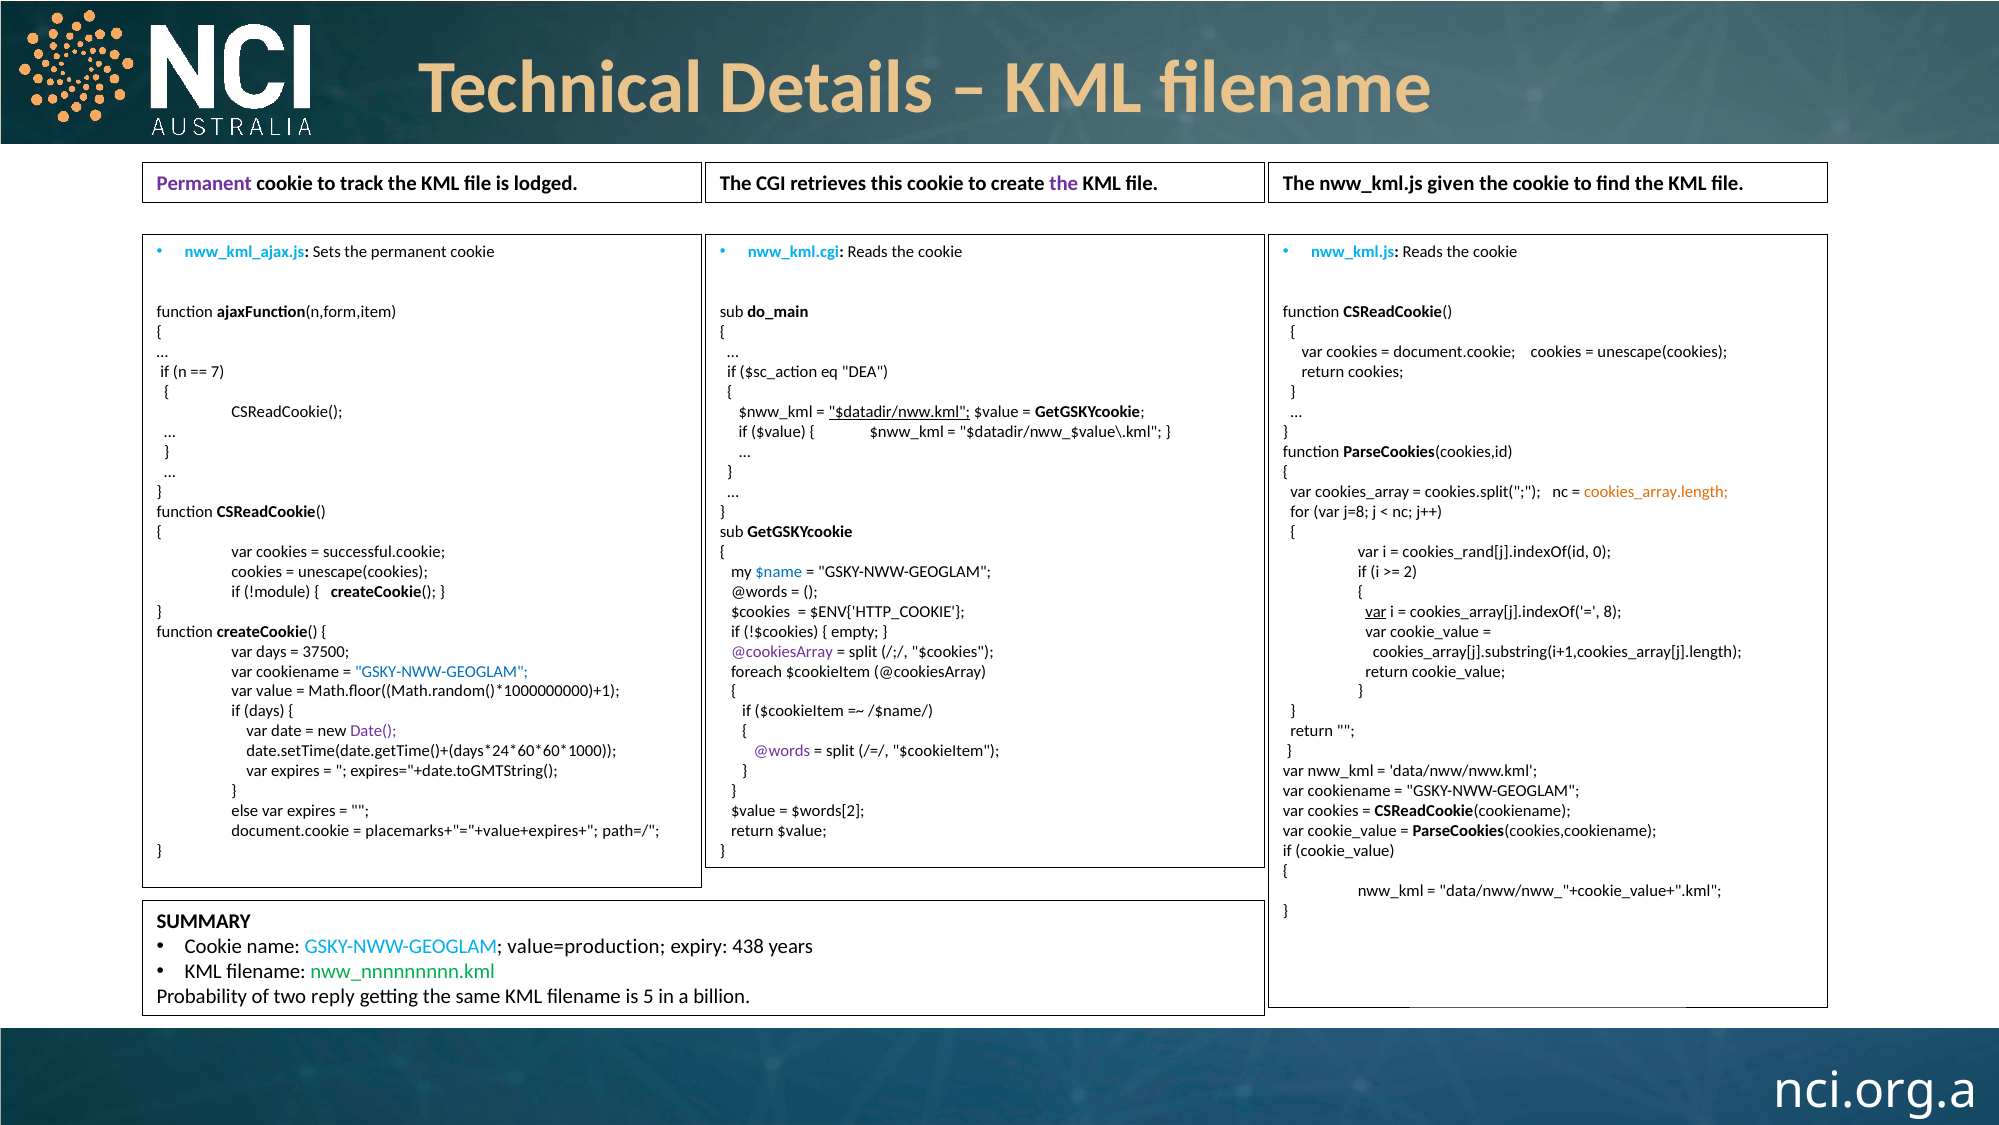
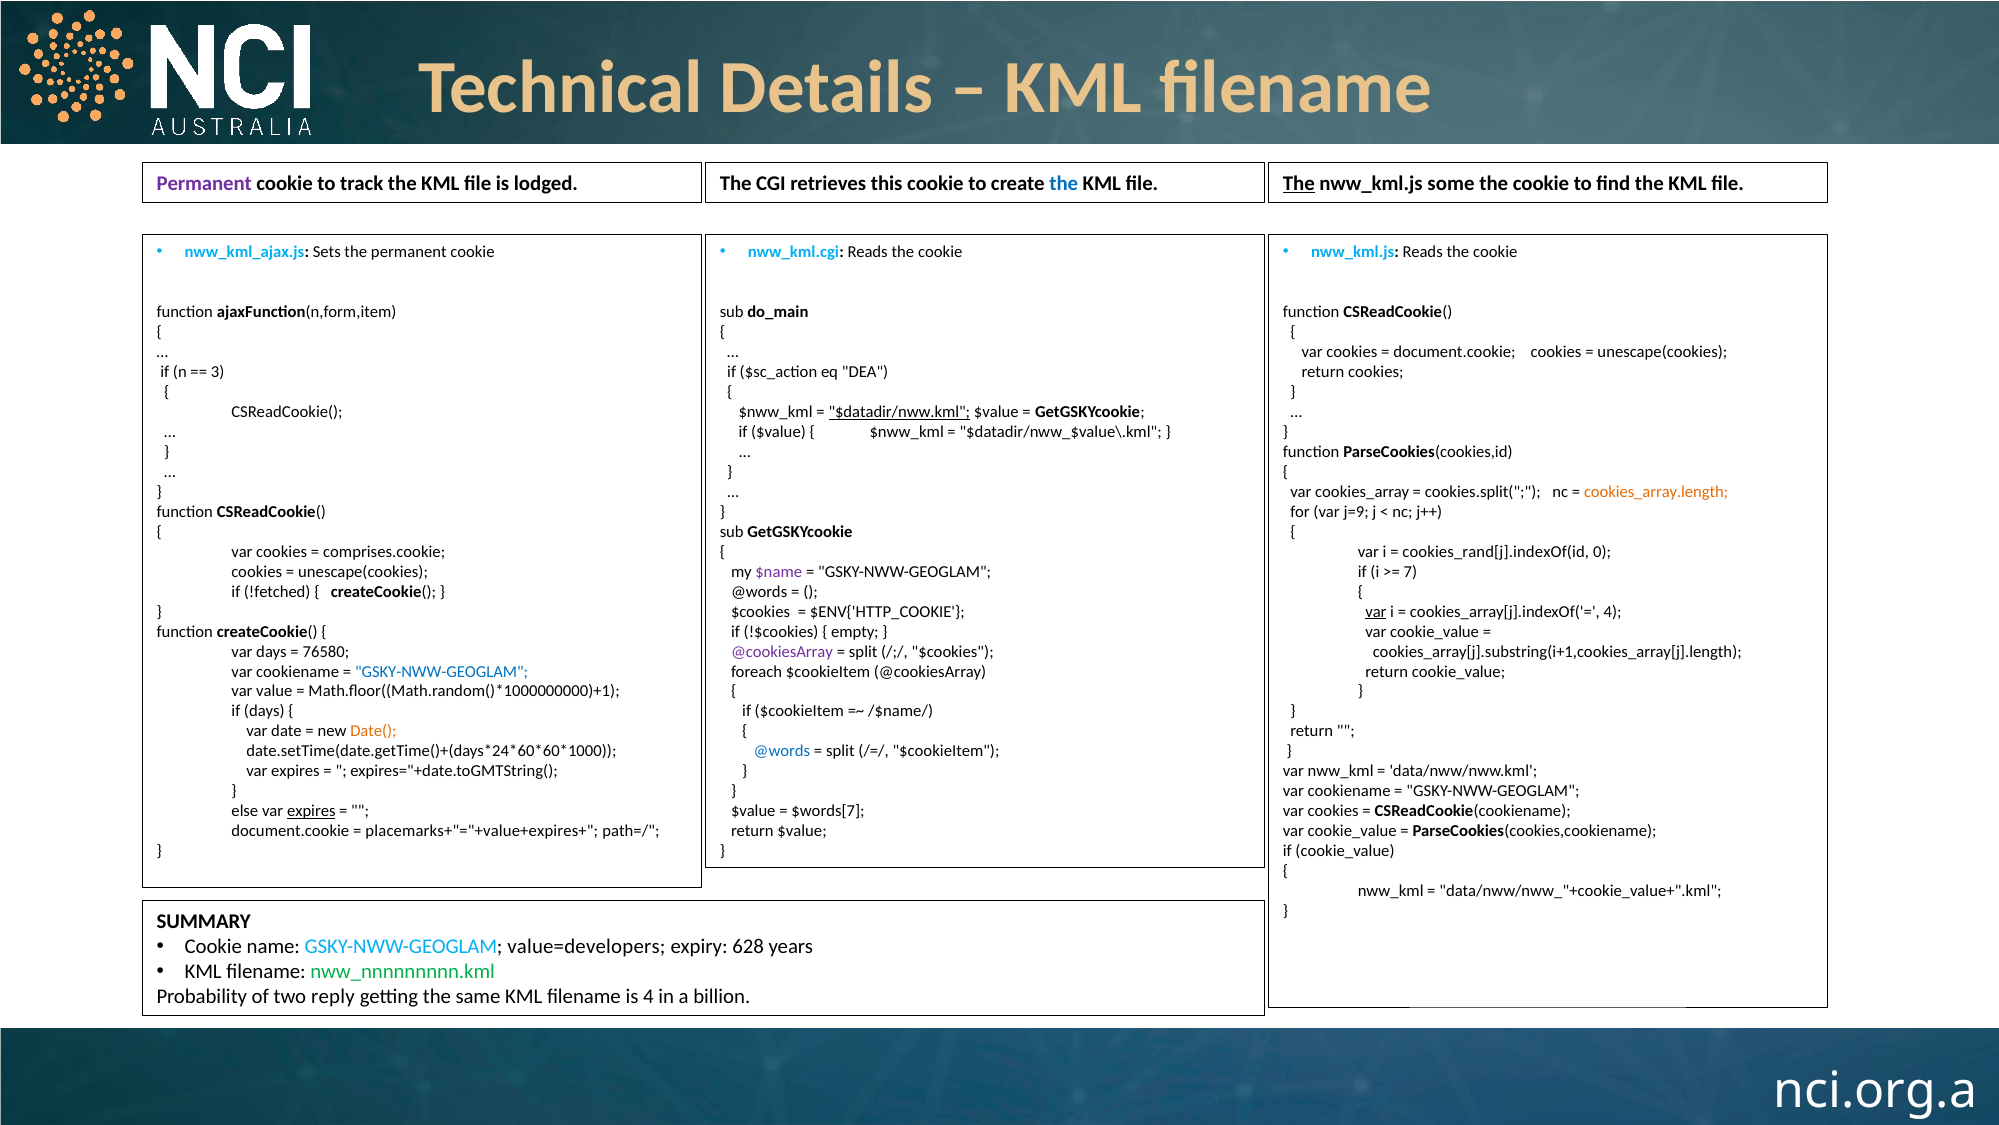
the at (1064, 183) colour: purple -> blue
The at (1299, 183) underline: none -> present
given: given -> some
7: 7 -> 3
j=8: j=8 -> j=9
successful.cookie: successful.cookie -> comprises.cookie
$name colour: blue -> purple
2: 2 -> 7
!module: !module -> !fetched
cookies_array[j].indexOf('= 8: 8 -> 4
37500: 37500 -> 76580
Date( colour: purple -> orange
@words at (782, 751) colour: purple -> blue
expires at (311, 811) underline: none -> present
$words[2: $words[2 -> $words[7
value=production: value=production -> value=developers
438: 438 -> 628
is 5: 5 -> 4
